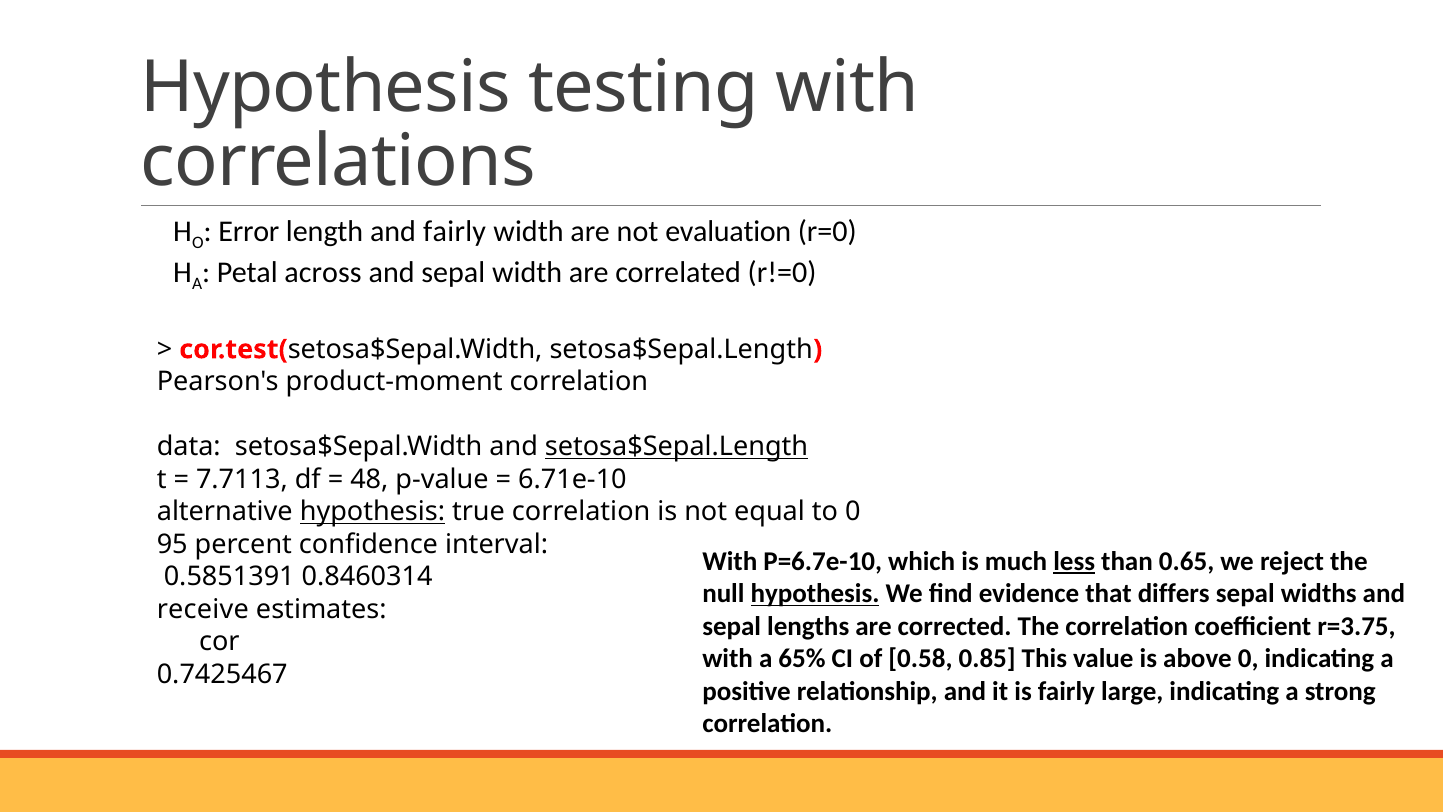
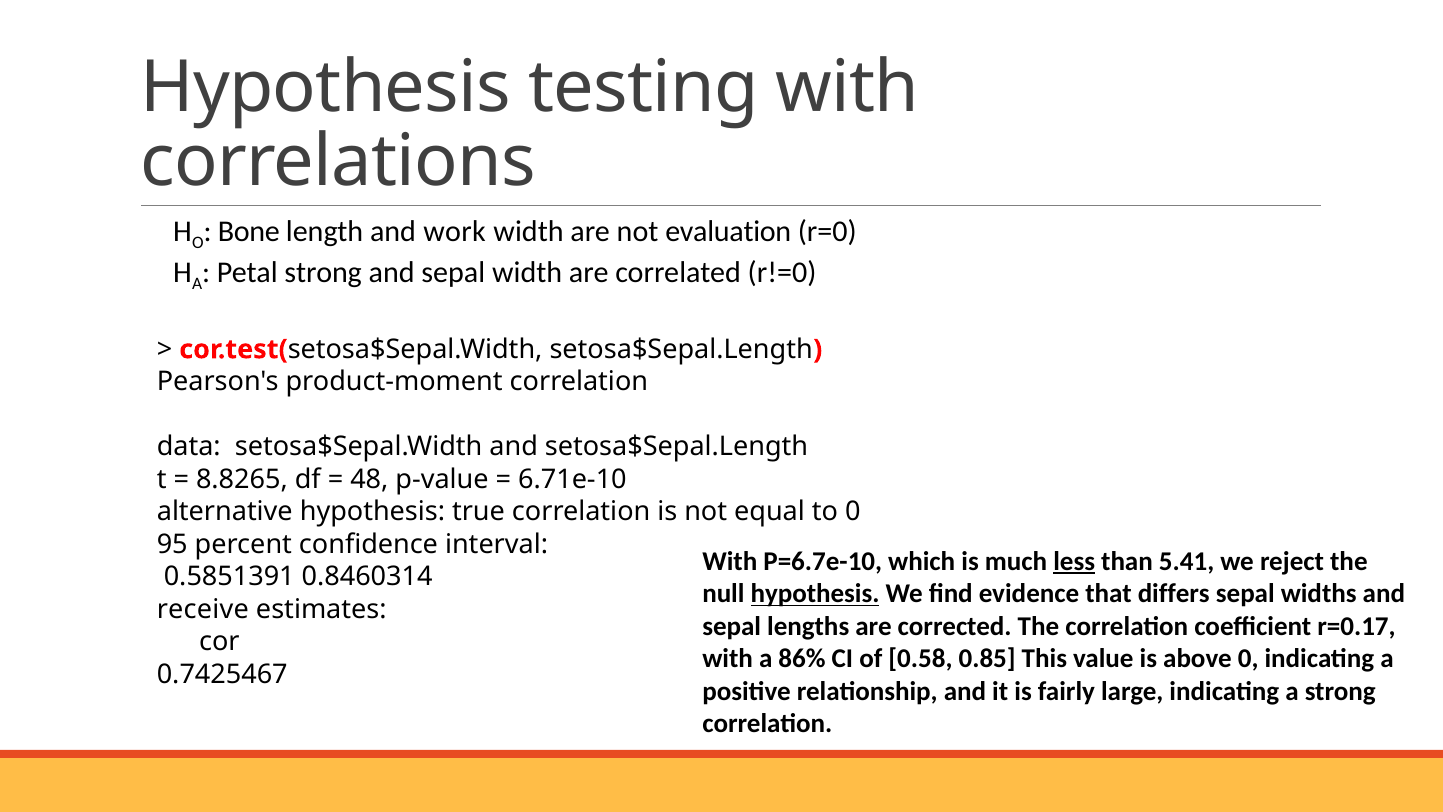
Error: Error -> Bone
and fairly: fairly -> work
Petal across: across -> strong
setosa$Sepal.Length at (677, 447) underline: present -> none
7.7113: 7.7113 -> 8.8265
hypothesis at (372, 512) underline: present -> none
0.65: 0.65 -> 5.41
r=3.75: r=3.75 -> r=0.17
65%: 65% -> 86%
